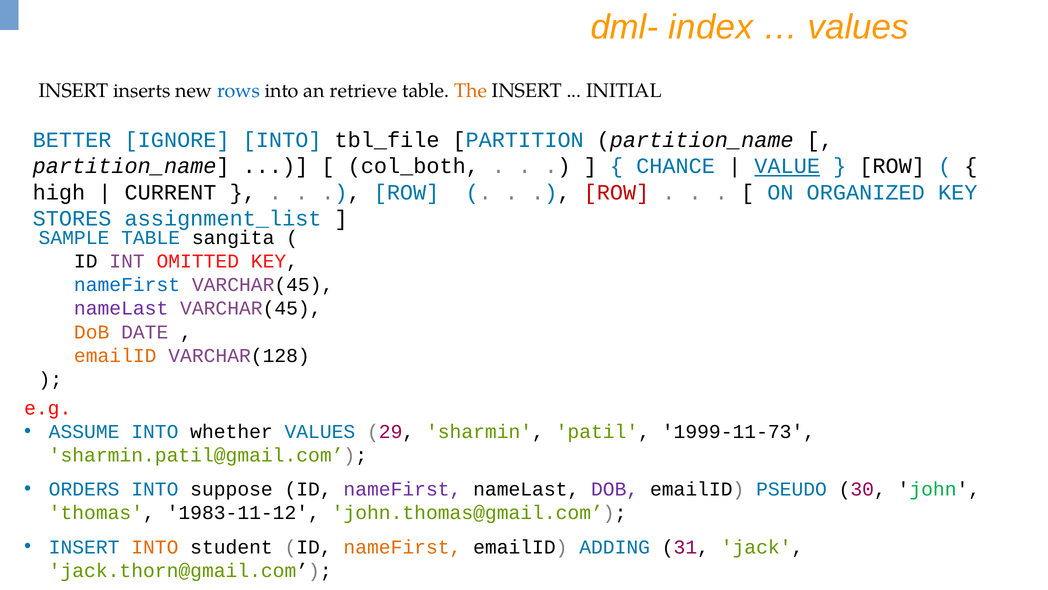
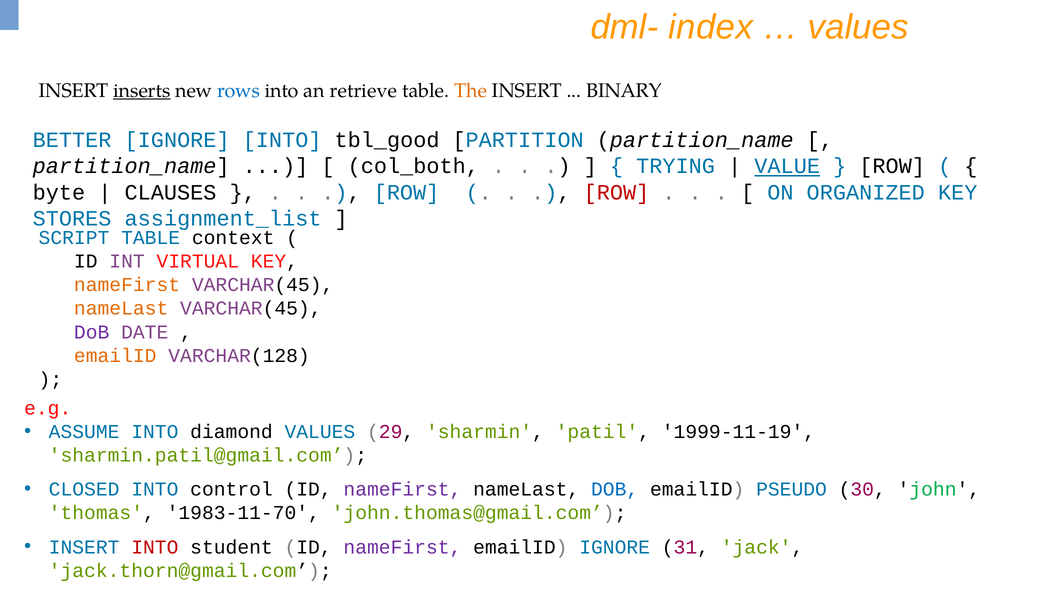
inserts underline: none -> present
INITIAL: INITIAL -> BINARY
tbl_file: tbl_file -> tbl_good
CHANCE: CHANCE -> TRYING
high: high -> byte
CURRENT: CURRENT -> CLAUSES
SAMPLE: SAMPLE -> SCRIPT
sangita: sangita -> context
OMITTED: OMITTED -> VIRTUAL
nameFirst at (127, 285) colour: blue -> orange
nameLast at (121, 308) colour: purple -> orange
DoB at (92, 332) colour: orange -> purple
whether: whether -> diamond
1999-11-73: 1999-11-73 -> 1999-11-19
ORDERS: ORDERS -> CLOSED
suppose: suppose -> control
DOB at (615, 489) colour: purple -> blue
1983-11-12: 1983-11-12 -> 1983-11-70
INTO at (155, 547) colour: orange -> red
nameFirst at (402, 547) colour: orange -> purple
emailID ADDING: ADDING -> IGNORE
